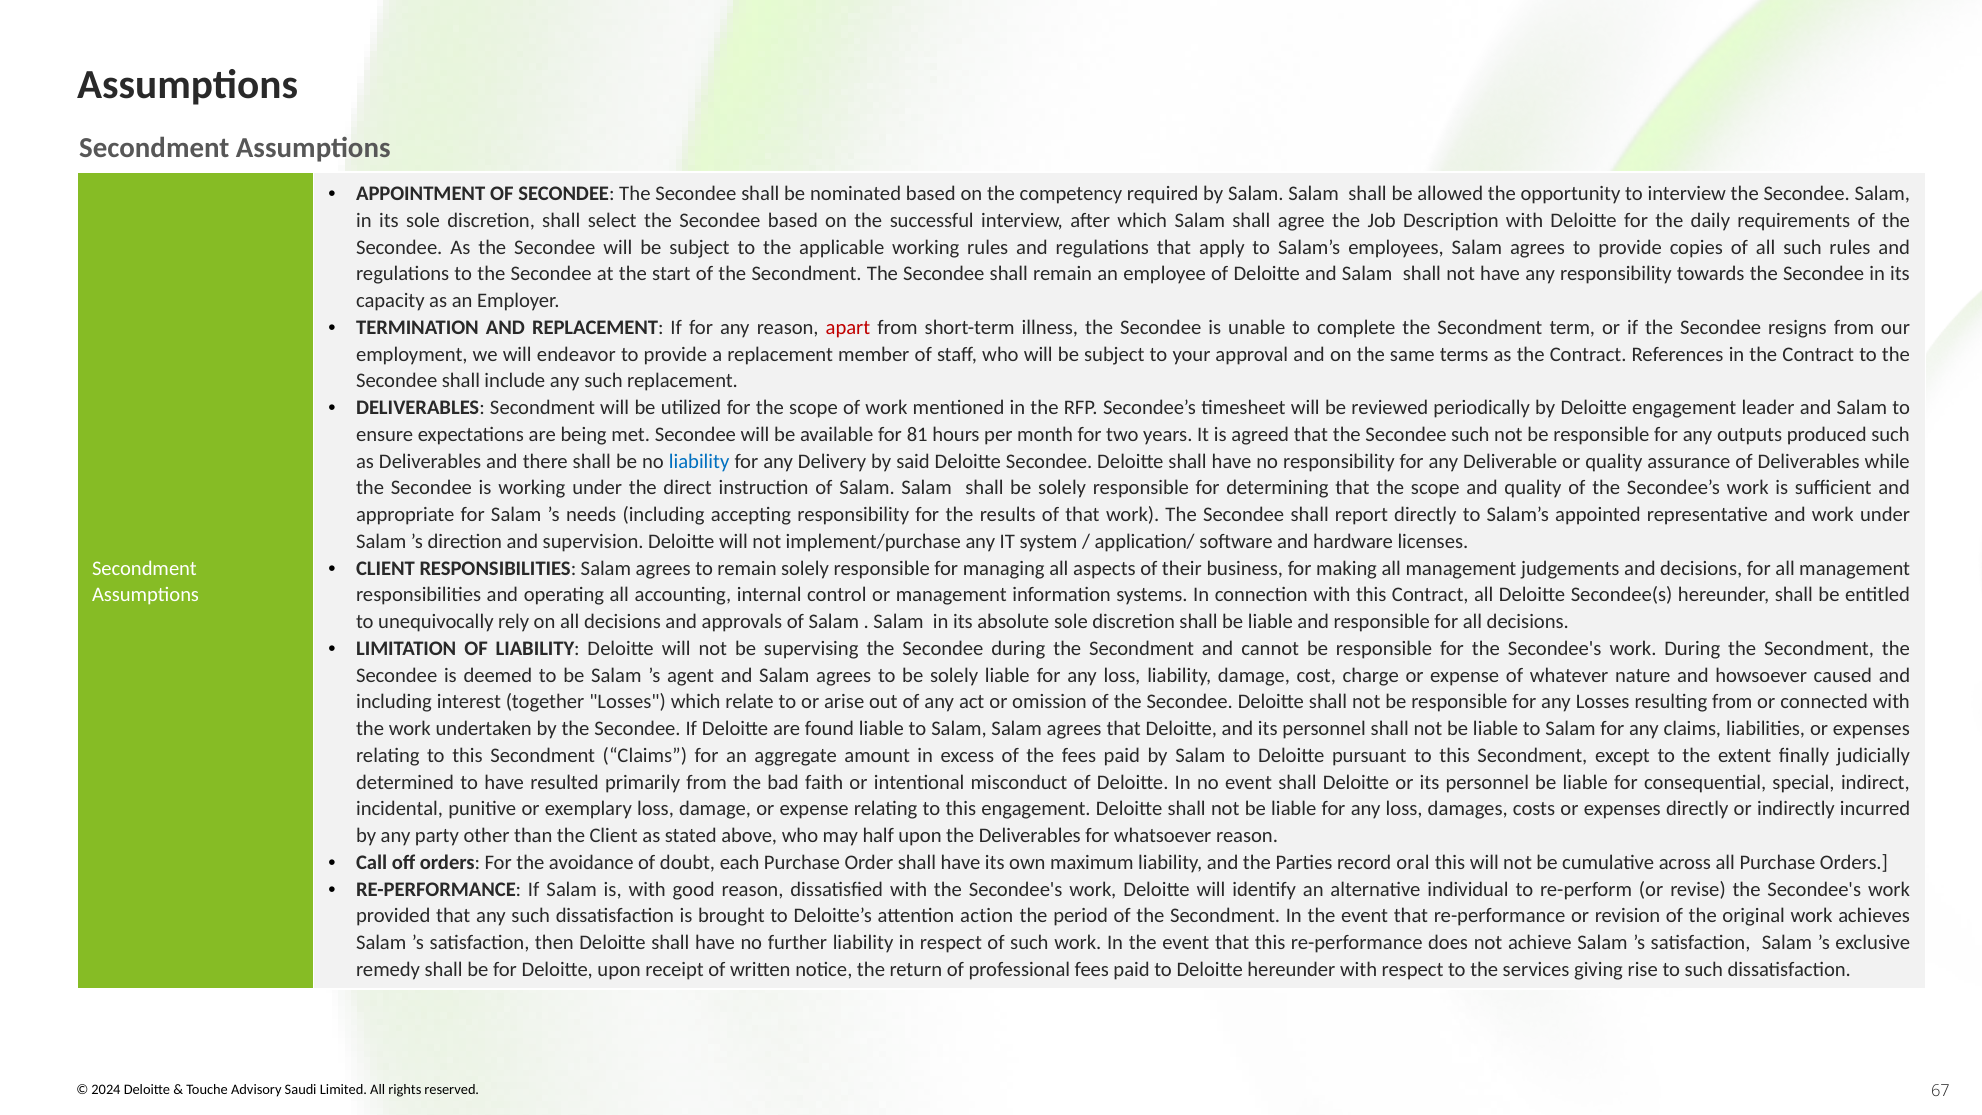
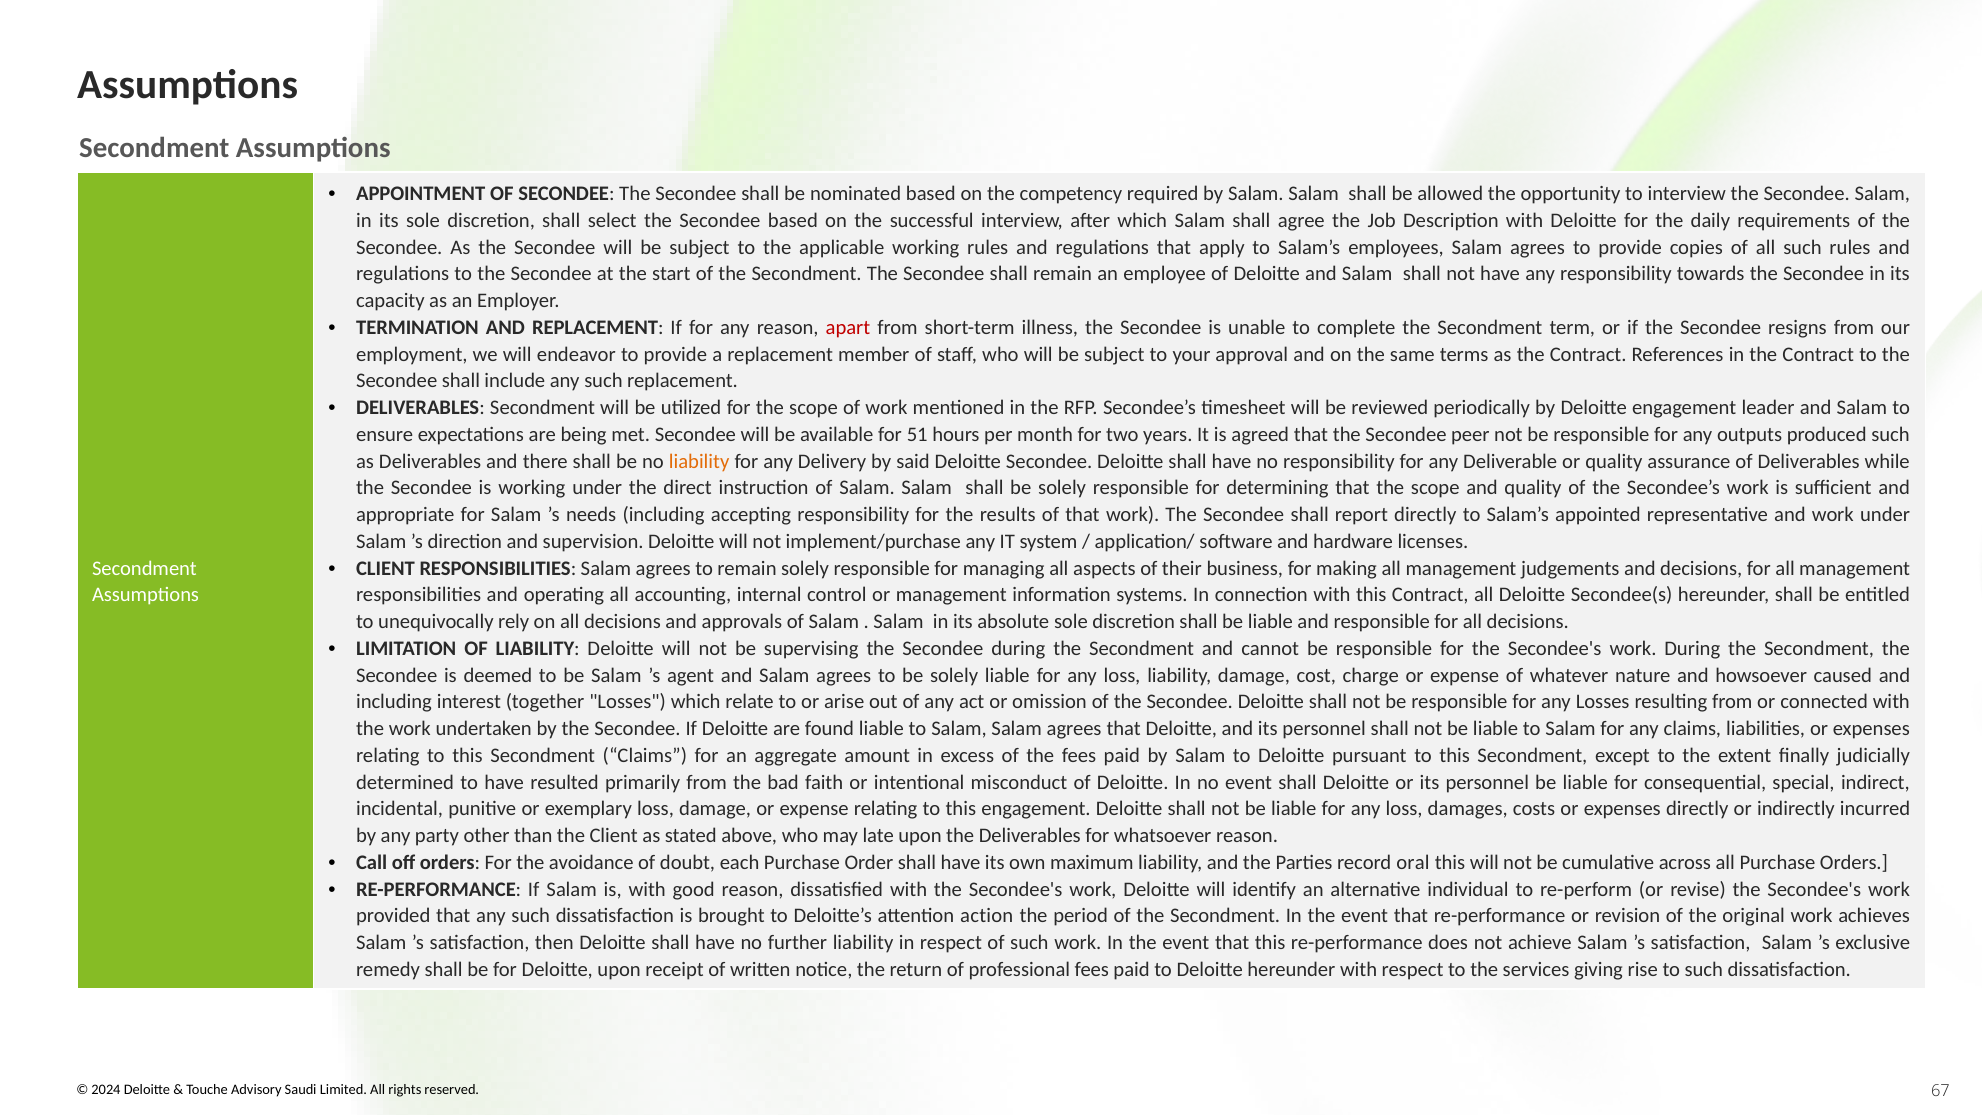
81: 81 -> 51
Secondee such: such -> peer
liability at (699, 461) colour: blue -> orange
half: half -> late
